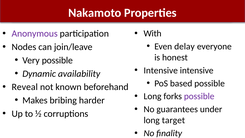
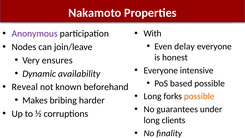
Very possible: possible -> ensures
Intensive at (161, 70): Intensive -> Everyone
possible at (199, 96) colour: purple -> orange
target: target -> clients
